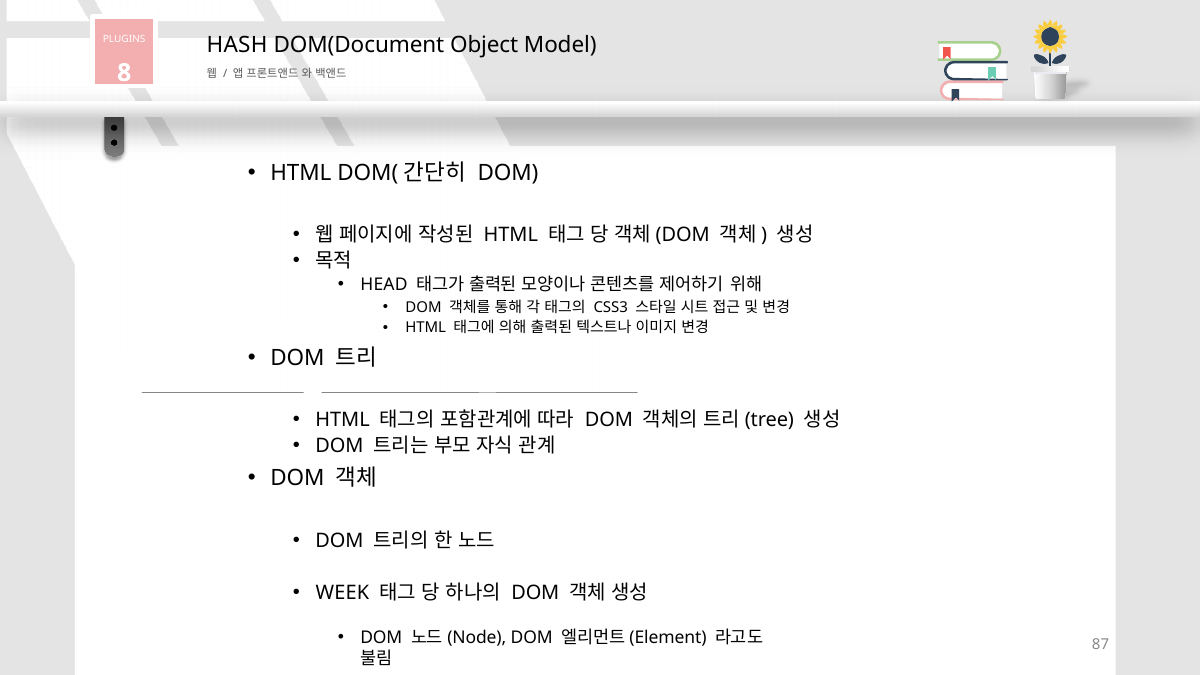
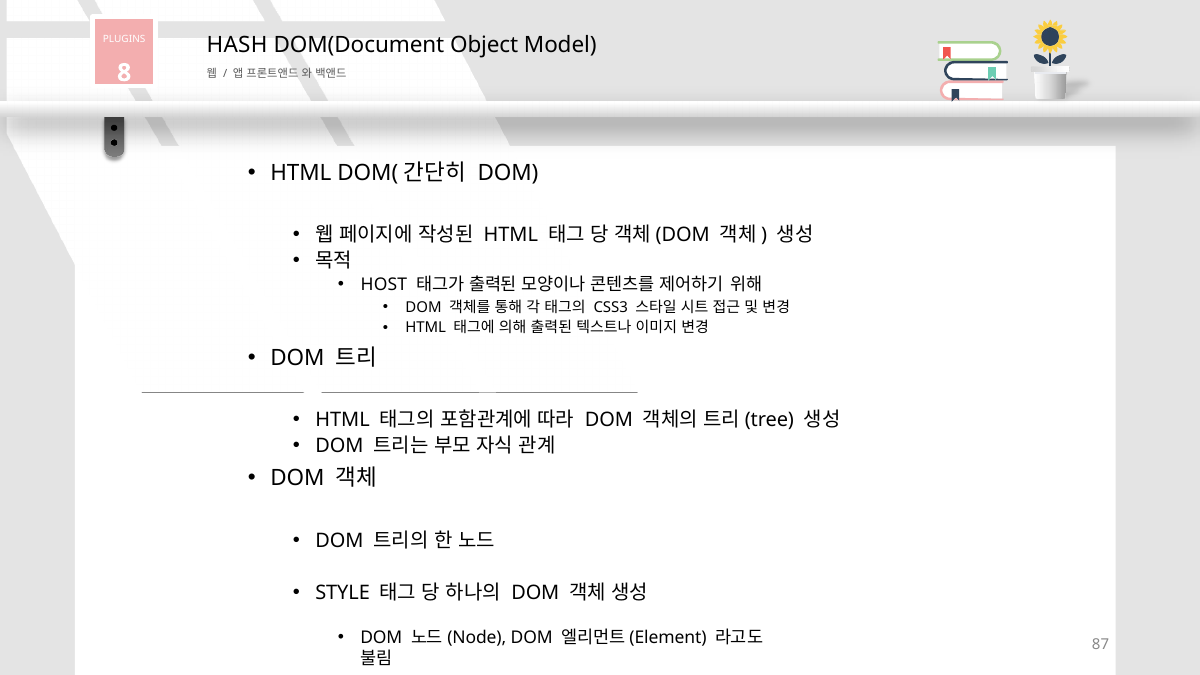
HEAD: HEAD -> HOST
WEEK: WEEK -> STYLE
